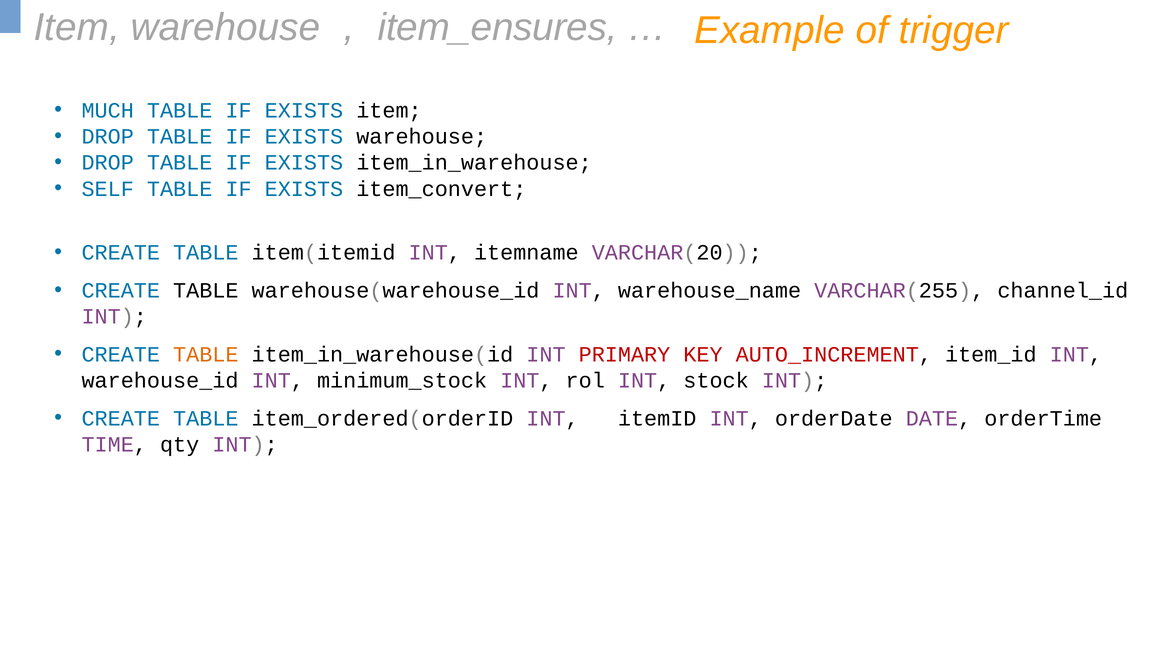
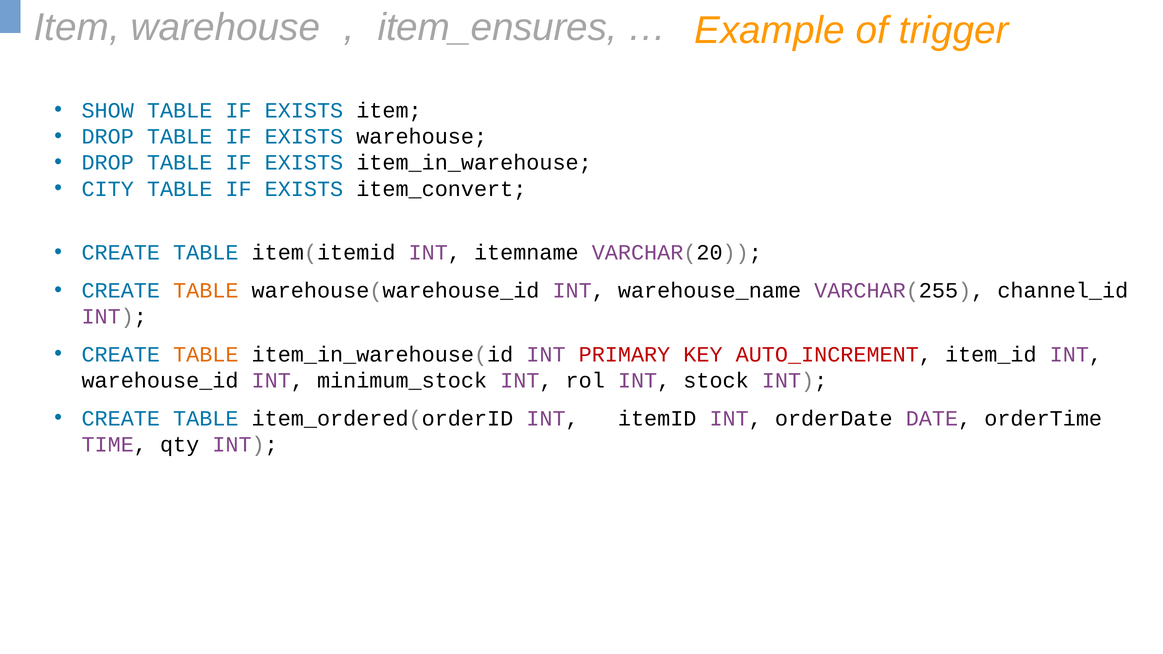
MUCH: MUCH -> SHOW
SELF: SELF -> CITY
TABLE at (206, 291) colour: black -> orange
